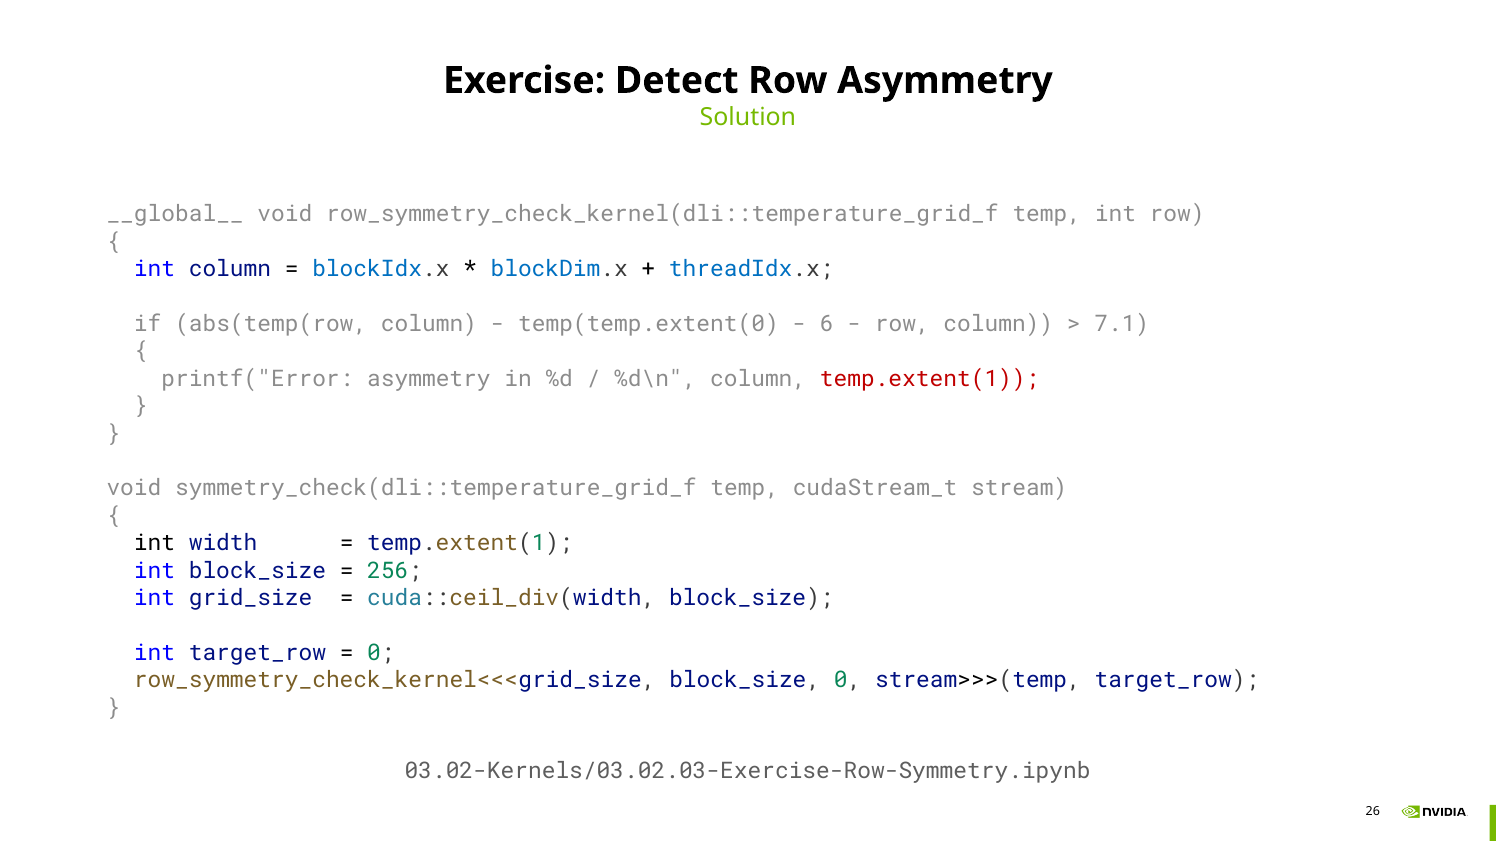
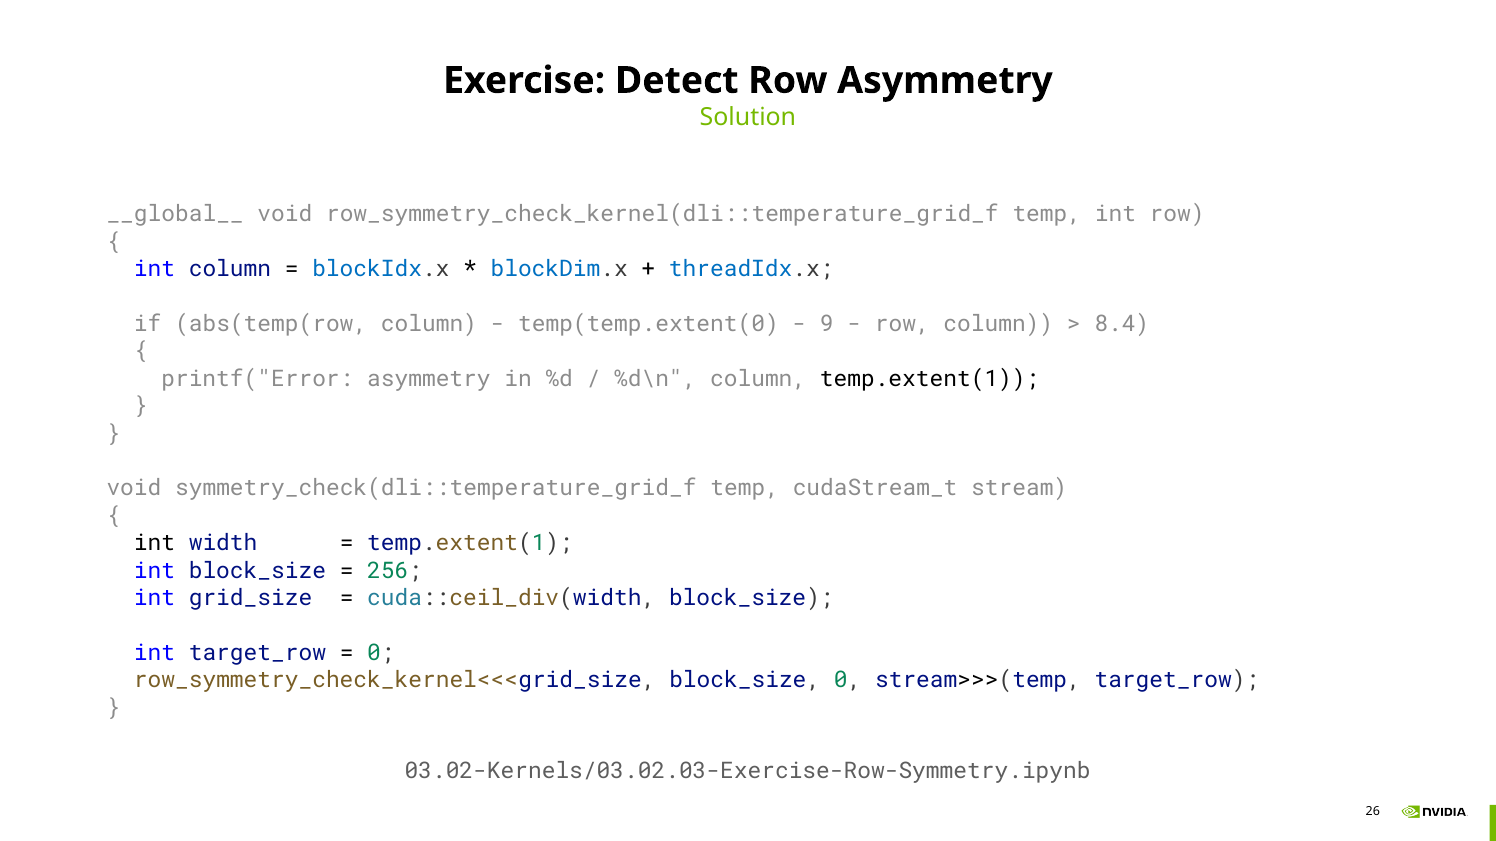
6: 6 -> 9
7.1: 7.1 -> 8.4
temp.extent(1 at (930, 379) colour: red -> black
